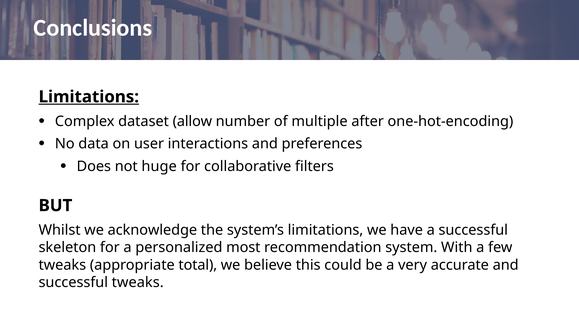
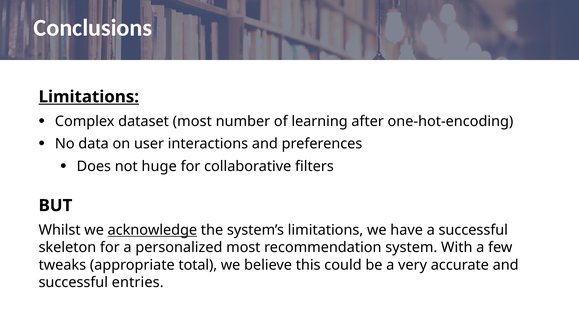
dataset allow: allow -> most
multiple: multiple -> learning
acknowledge underline: none -> present
successful tweaks: tweaks -> entries
